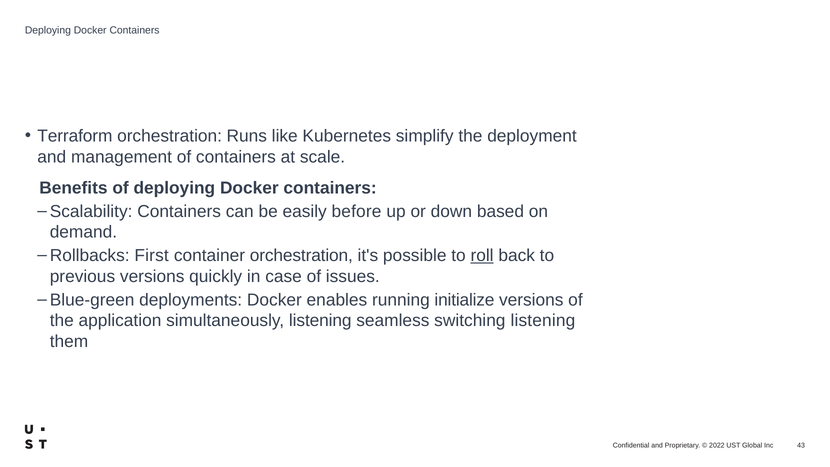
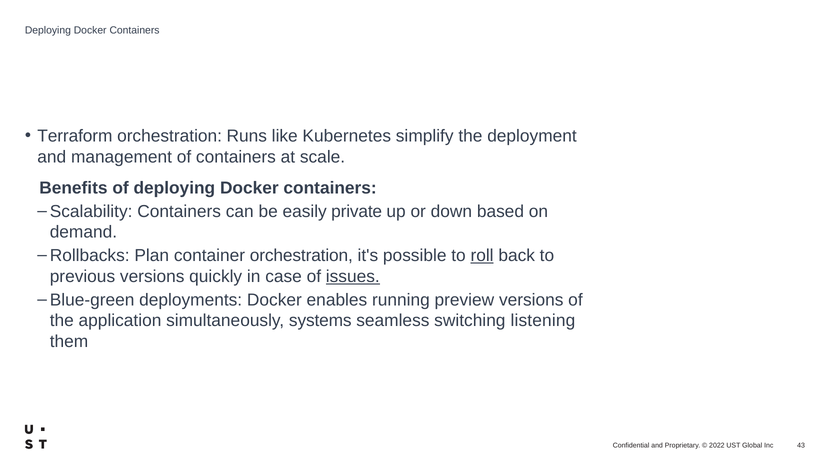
before: before -> private
First: First -> Plan
issues underline: none -> present
initialize: initialize -> preview
simultaneously listening: listening -> systems
